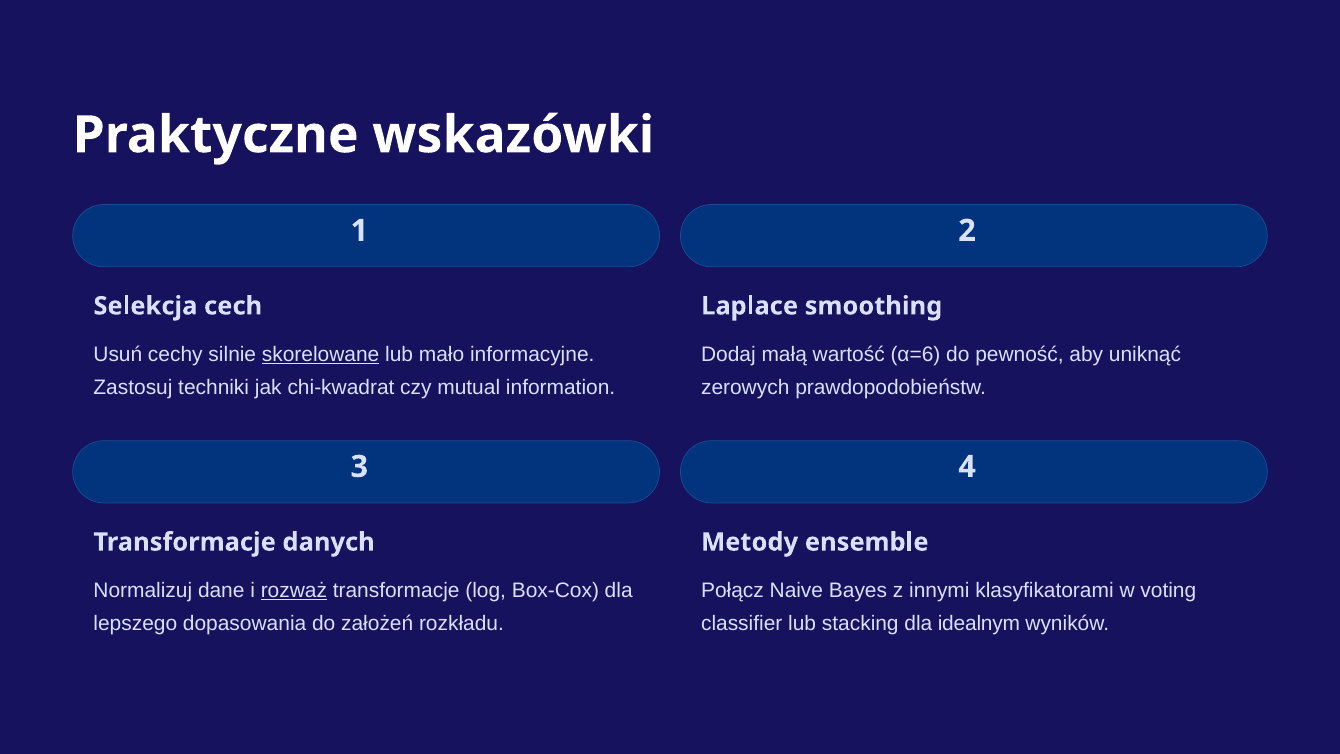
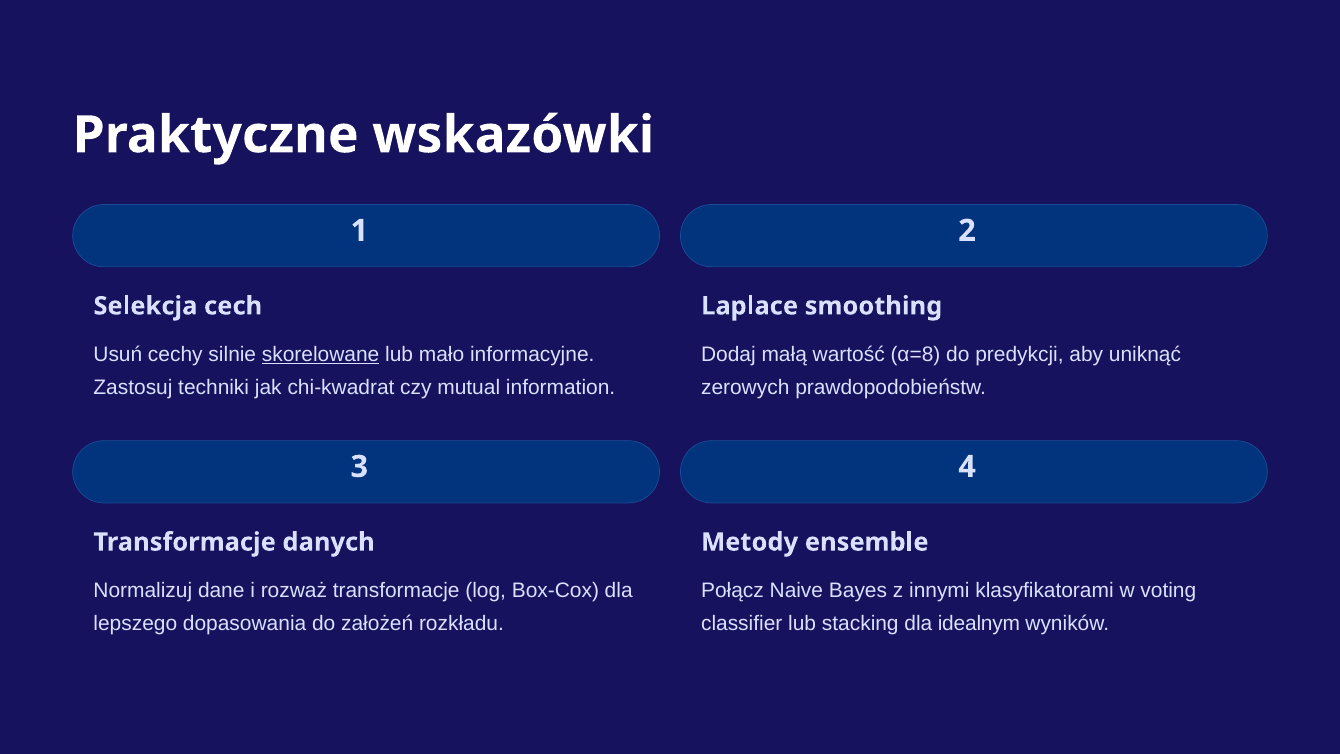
α=6: α=6 -> α=8
pewność: pewność -> predykcji
rozważ underline: present -> none
